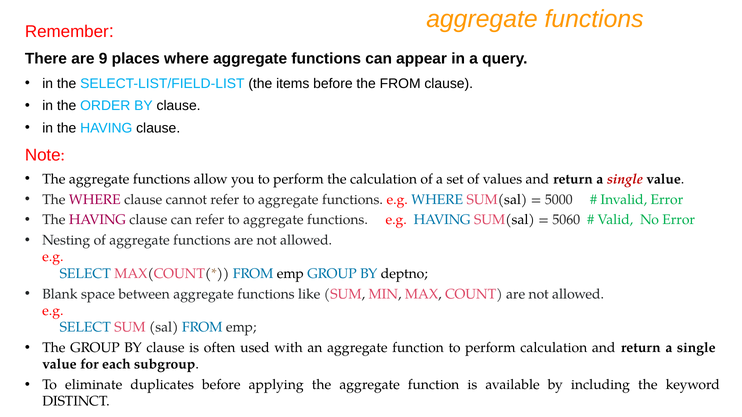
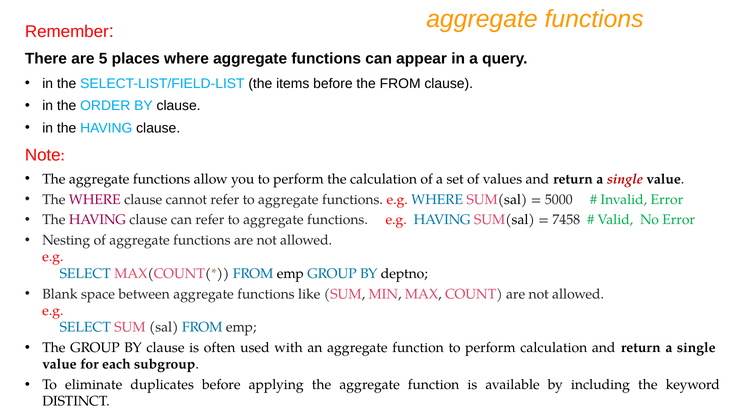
9: 9 -> 5
5060: 5060 -> 7458
